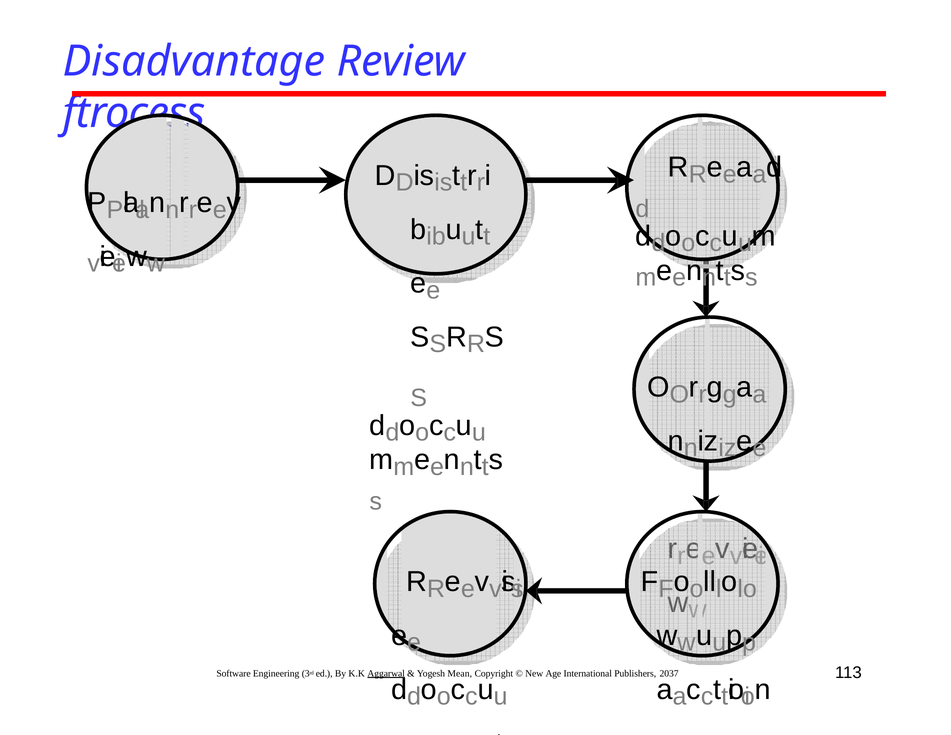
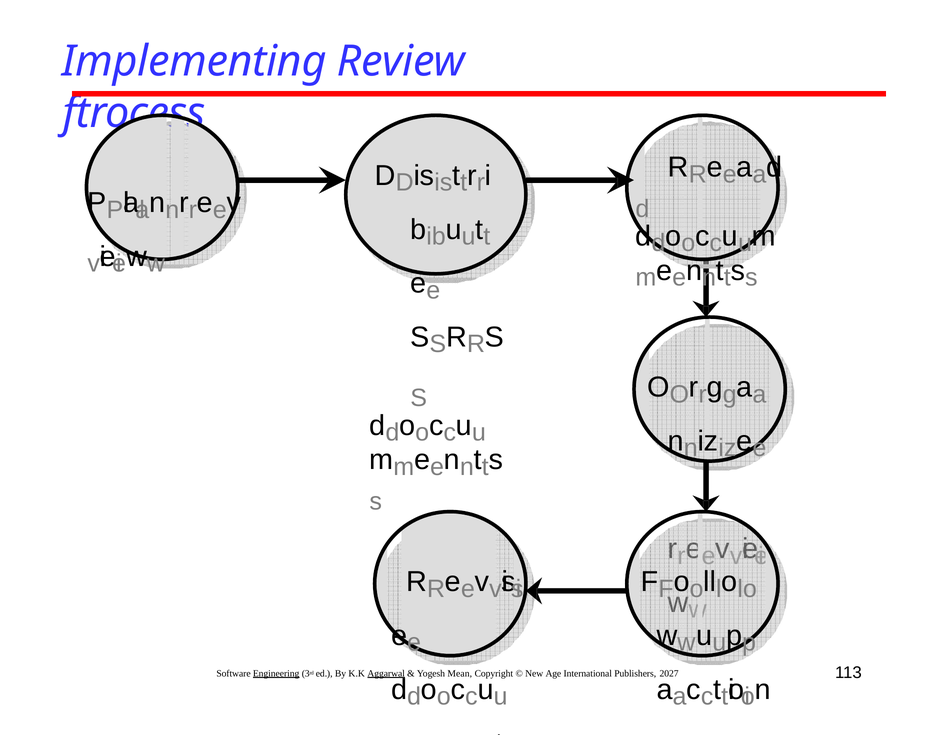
Disadvantage: Disadvantage -> Implementing
Engineering underline: none -> present
2037: 2037 -> 2027
